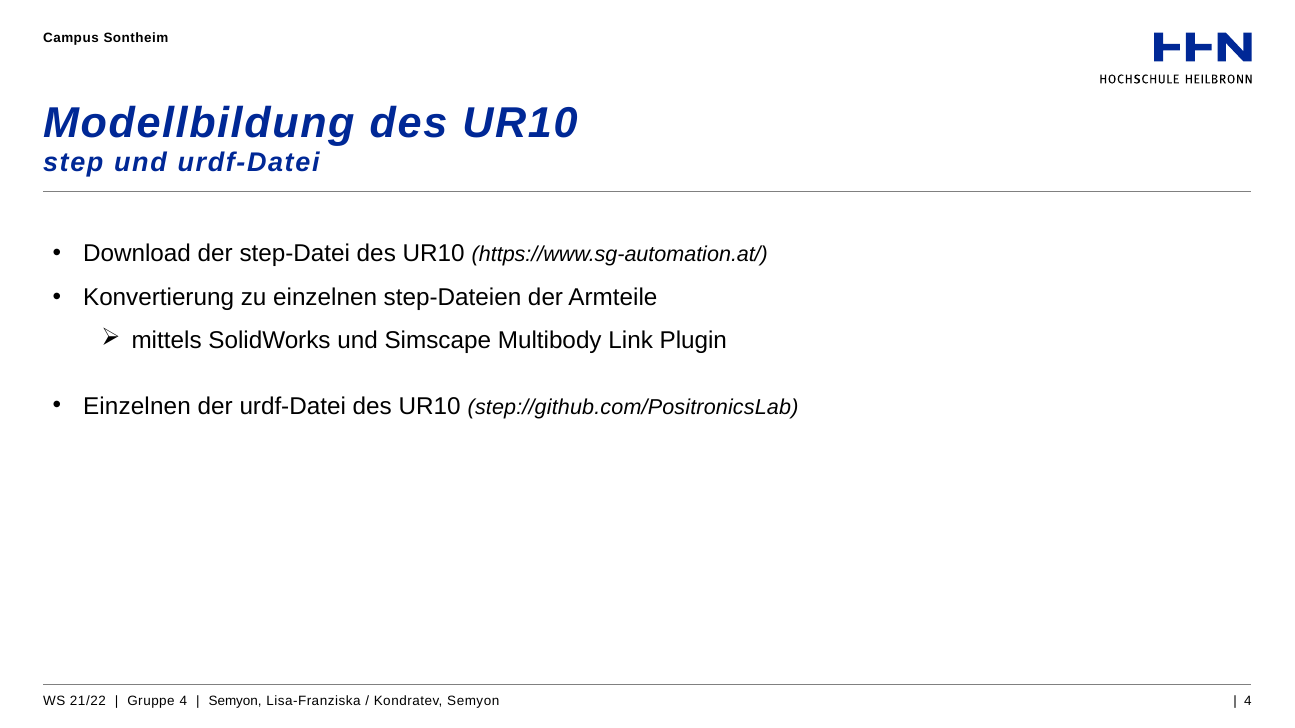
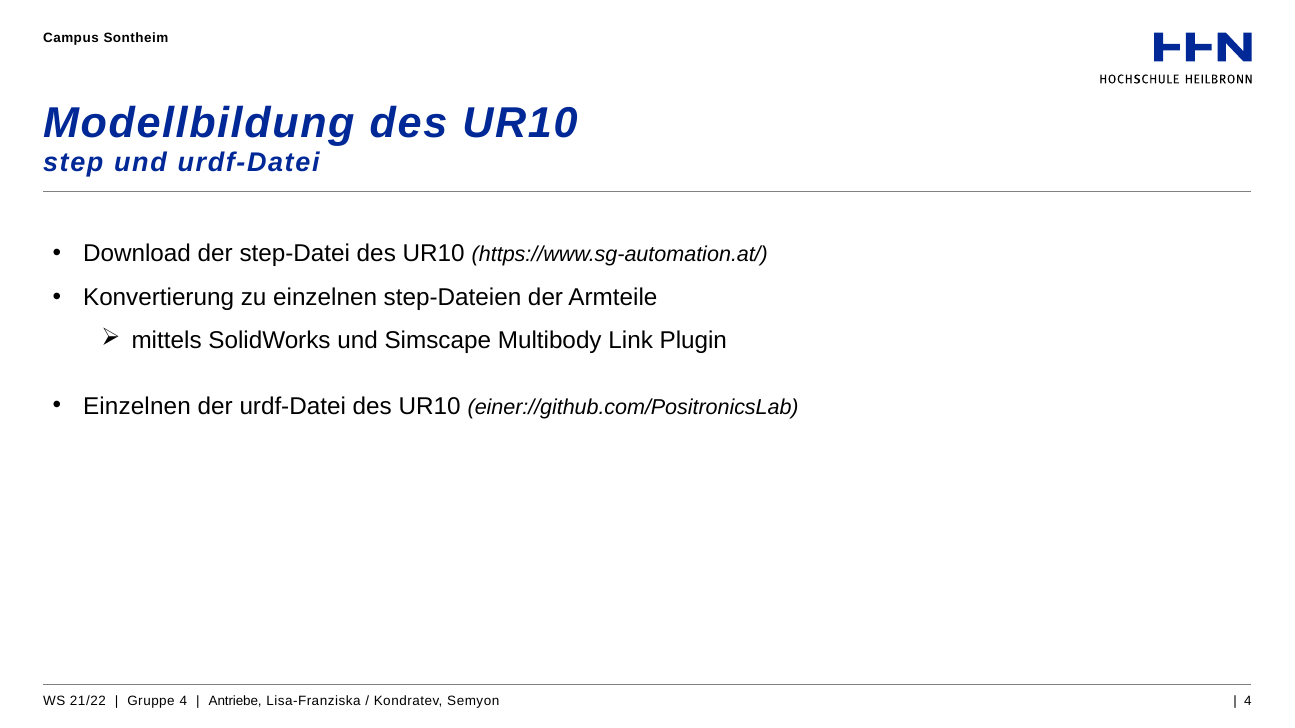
step://github.com/PositronicsLab: step://github.com/PositronicsLab -> einer://github.com/PositronicsLab
Semyon at (235, 701): Semyon -> Antriebe
